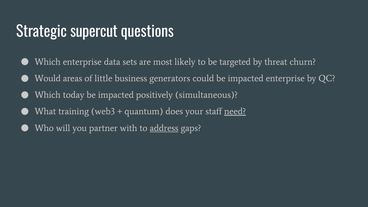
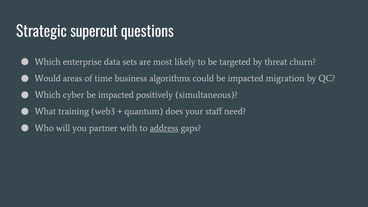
little: little -> time
generators: generators -> algorithms
impacted enterprise: enterprise -> migration
today: today -> cyber
need underline: present -> none
